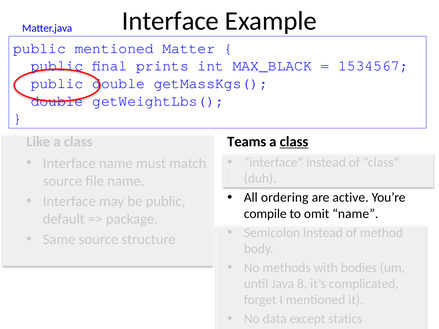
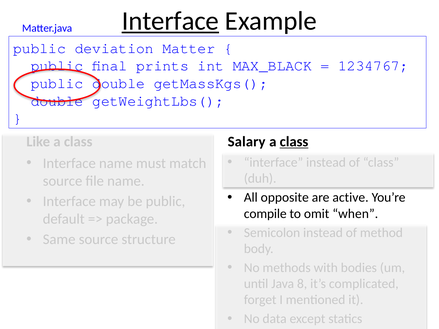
Interface at (170, 21) underline: none -> present
public mentioned: mentioned -> deviation
1534567: 1534567 -> 1234767
Teams: Teams -> Salary
ordering: ordering -> opposite
omit name: name -> when
